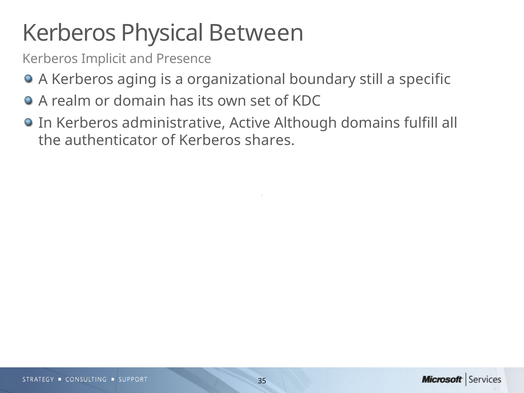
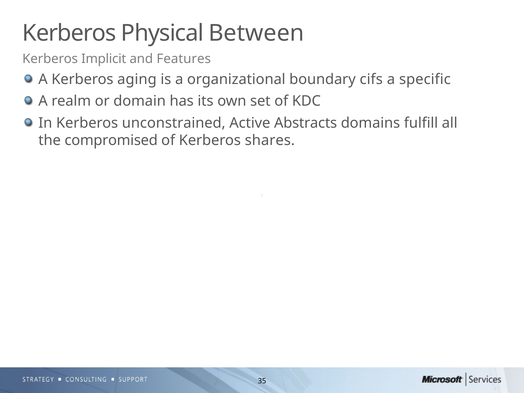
Presence: Presence -> Features
still: still -> cifs
administrative: administrative -> unconstrained
Although: Although -> Abstracts
authenticator: authenticator -> compromised
